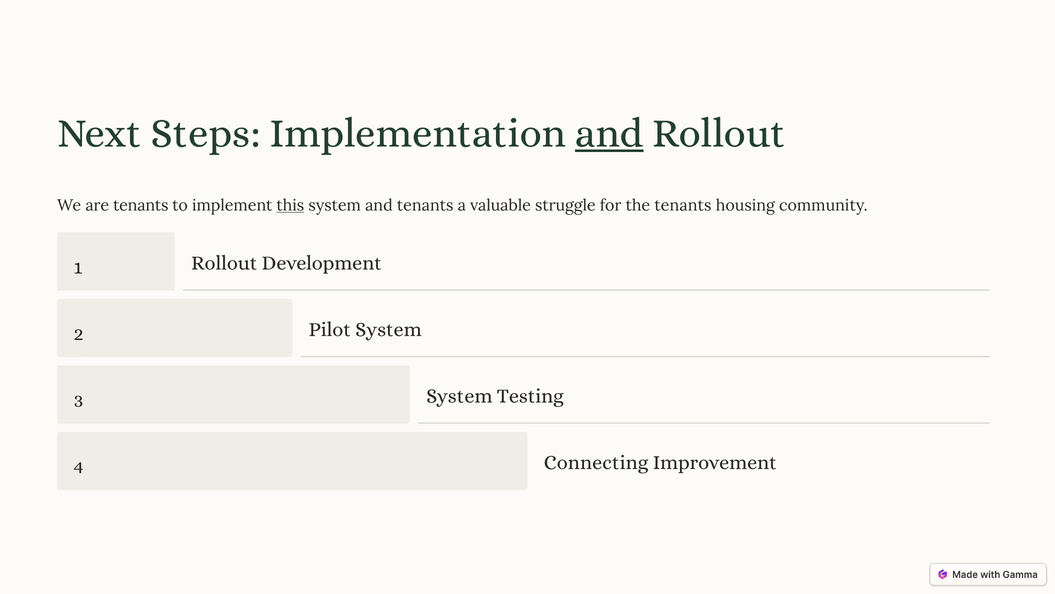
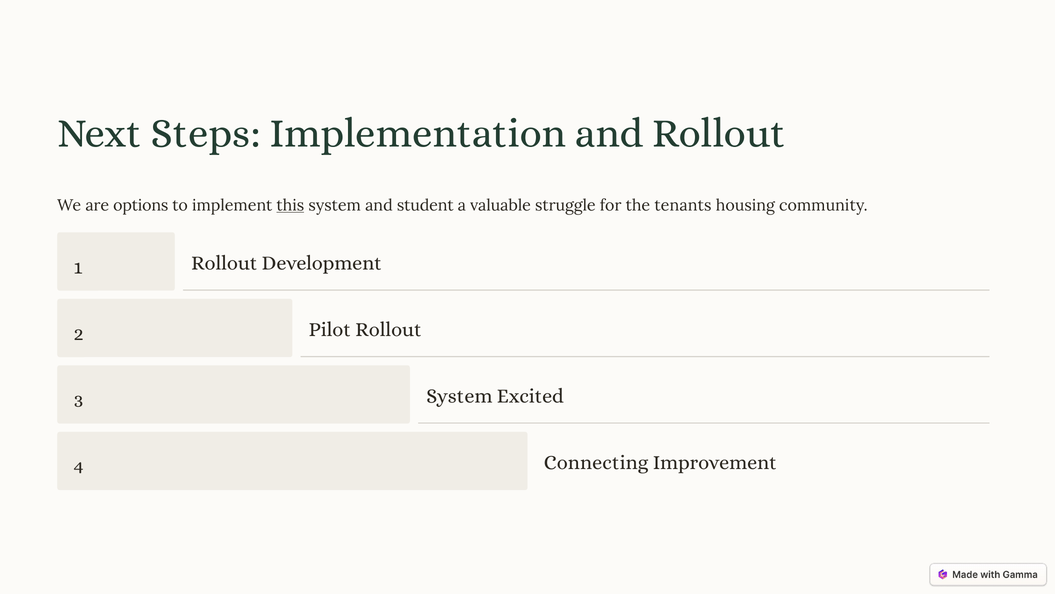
and at (609, 133) underline: present -> none
are tenants: tenants -> options
and tenants: tenants -> student
Pilot System: System -> Rollout
Testing: Testing -> Excited
